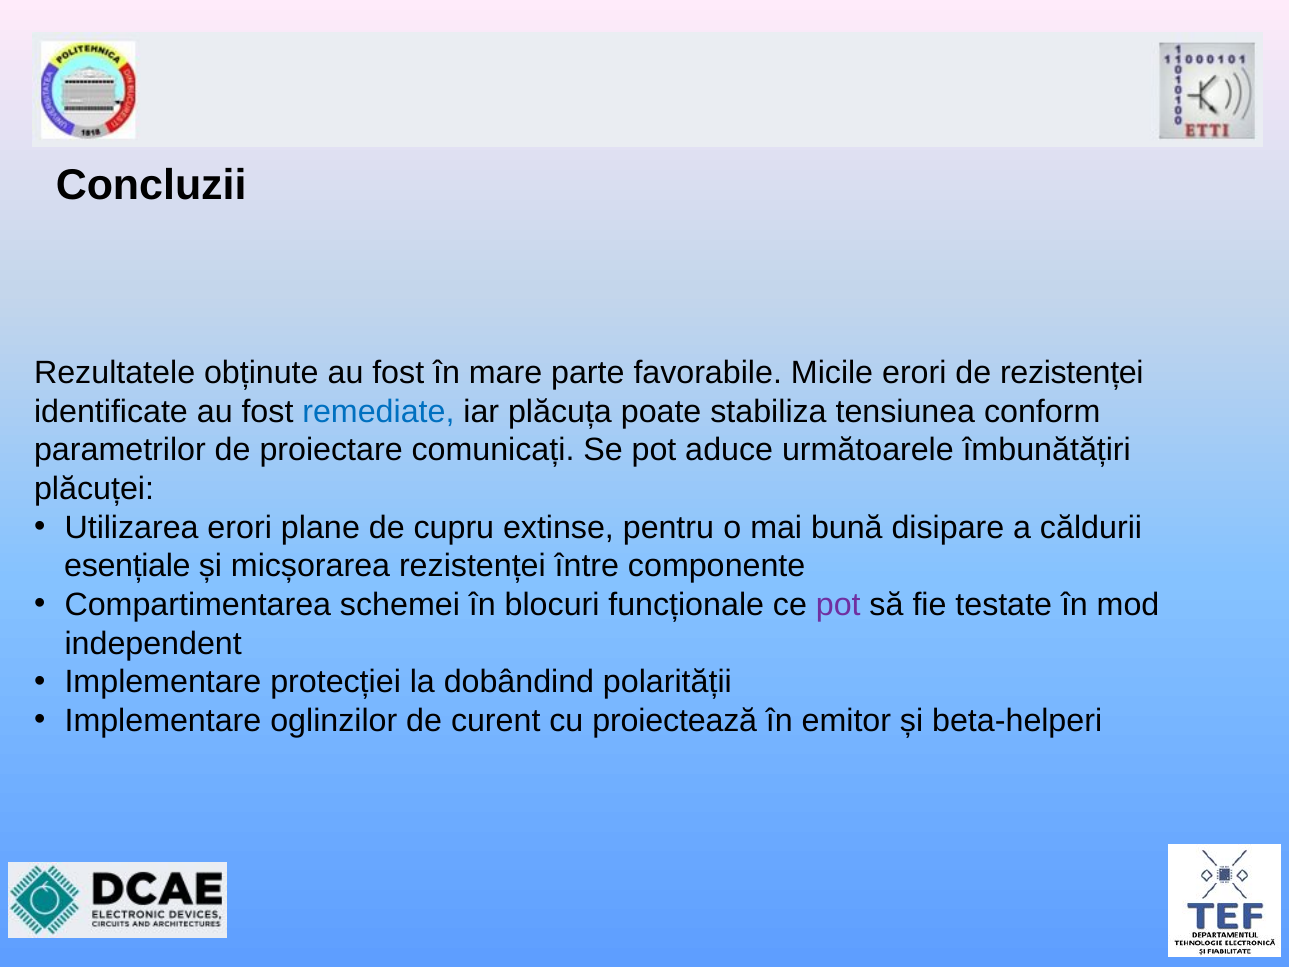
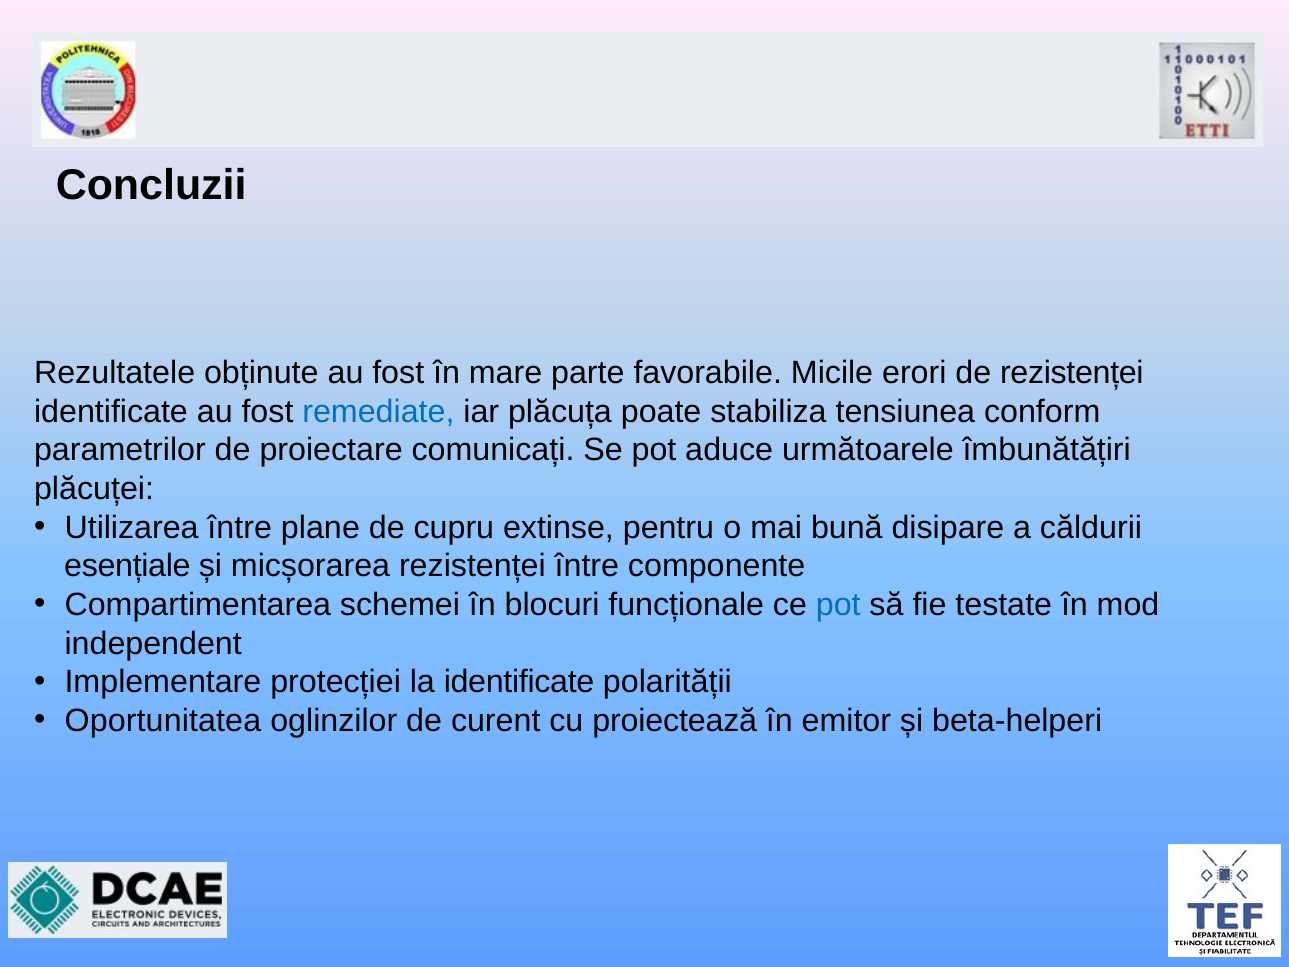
Utilizarea erori: erori -> între
pot at (838, 605) colour: purple -> blue
la dobândind: dobândind -> identificate
Implementare at (163, 721): Implementare -> Oportunitatea
